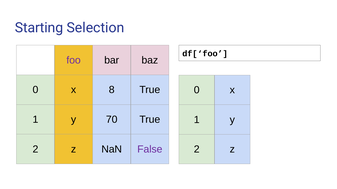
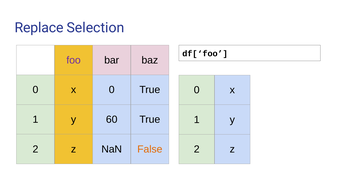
Starting: Starting -> Replace
x 8: 8 -> 0
70: 70 -> 60
False colour: purple -> orange
